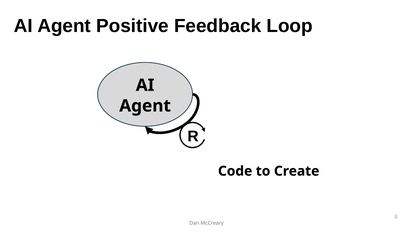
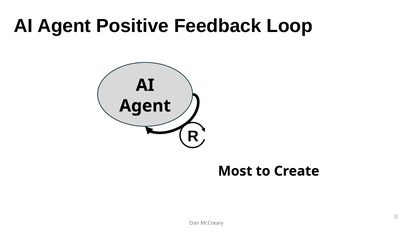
Code: Code -> Most
